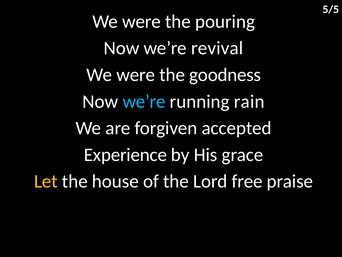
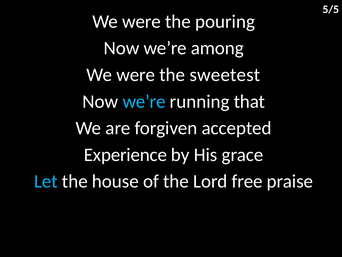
revival: revival -> among
goodness: goodness -> sweetest
rain: rain -> that
Let colour: yellow -> light blue
